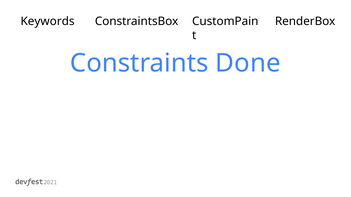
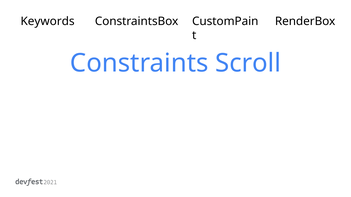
Done: Done -> Scroll
